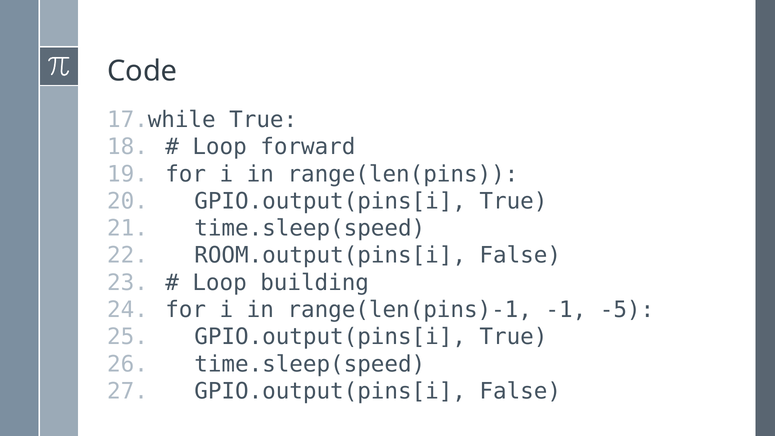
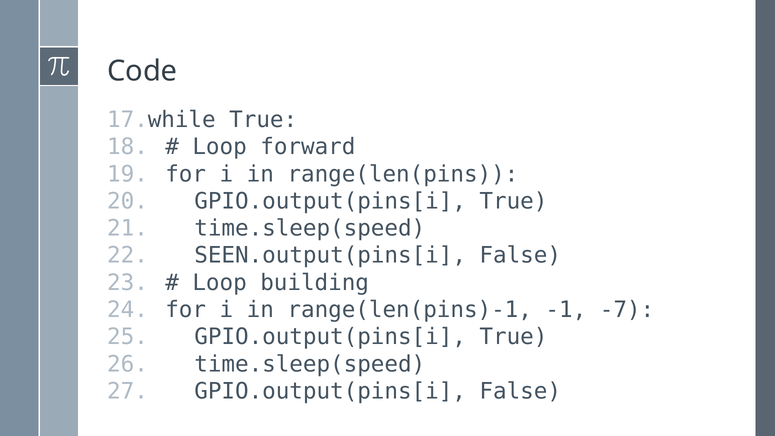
ROOM.output(pins[i: ROOM.output(pins[i -> SEEN.output(pins[i
-5: -5 -> -7
